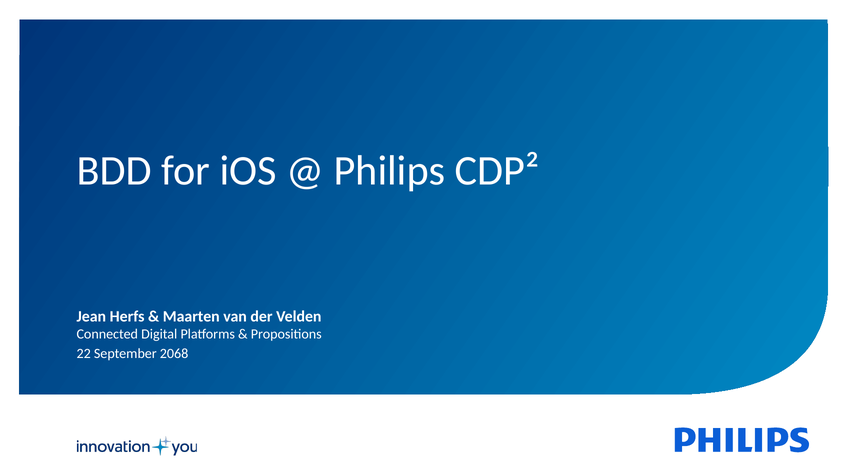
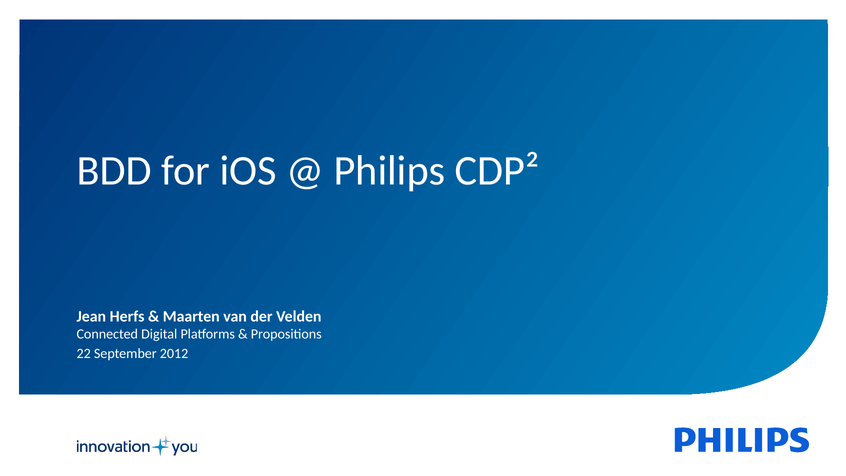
2068: 2068 -> 2012
